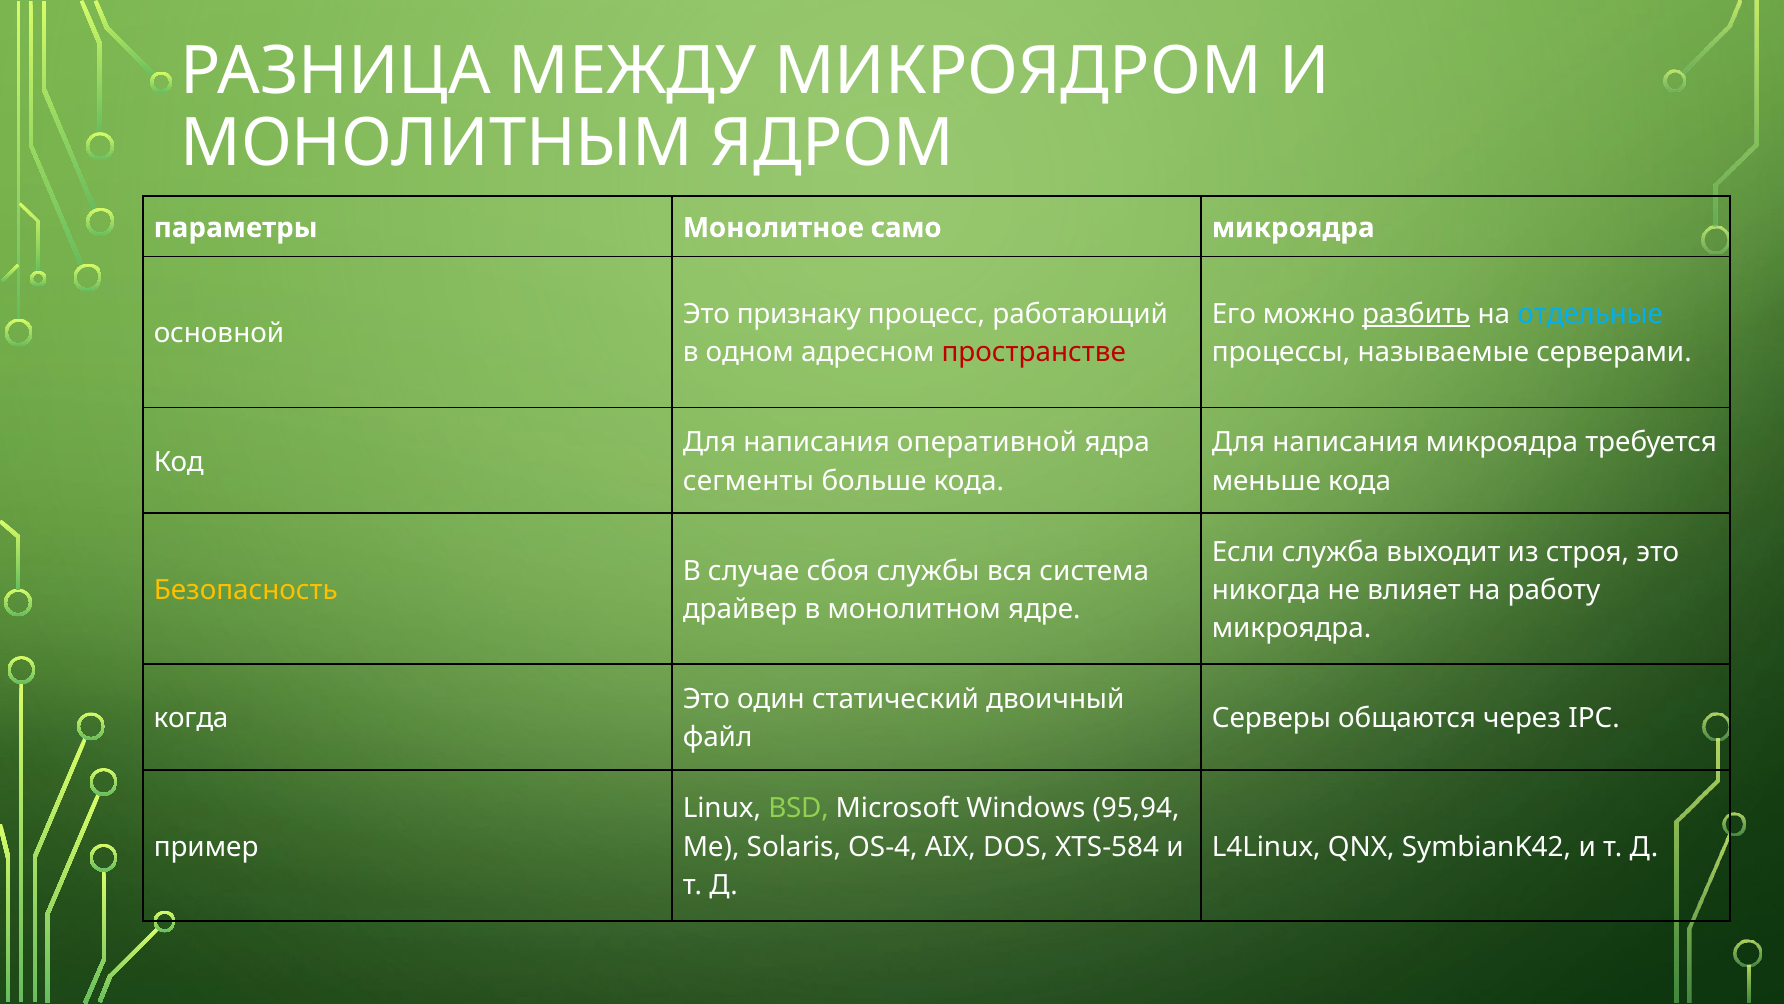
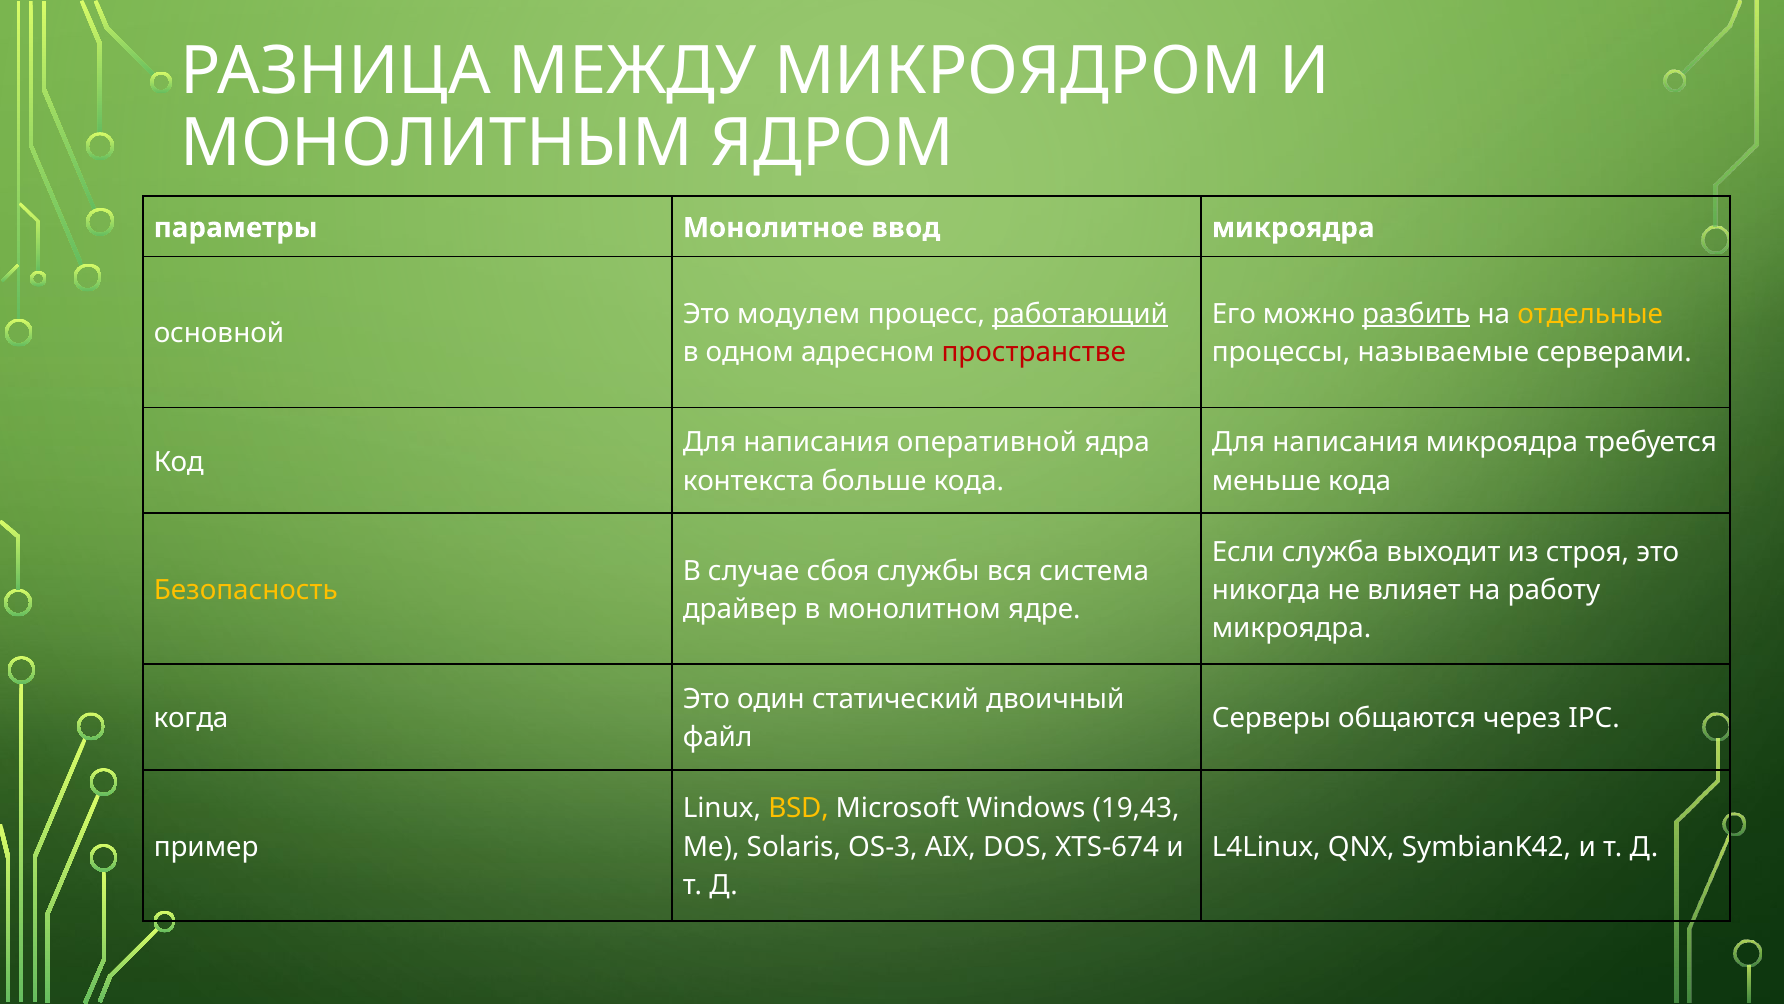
само: само -> ввод
признаку: признаку -> модулем
работающий underline: none -> present
отдельные colour: light blue -> yellow
сегменты: сегменты -> контекста
BSD colour: light green -> yellow
95,94: 95,94 -> 19,43
OS-4: OS-4 -> OS-3
XTS-584: XTS-584 -> XTS-674
